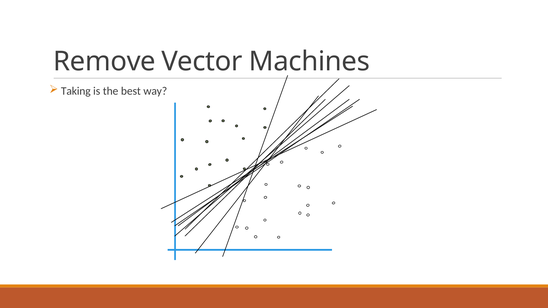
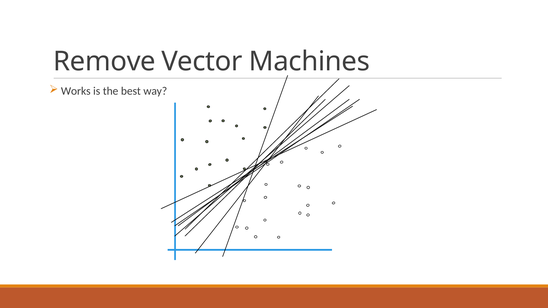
Taking: Taking -> Works
